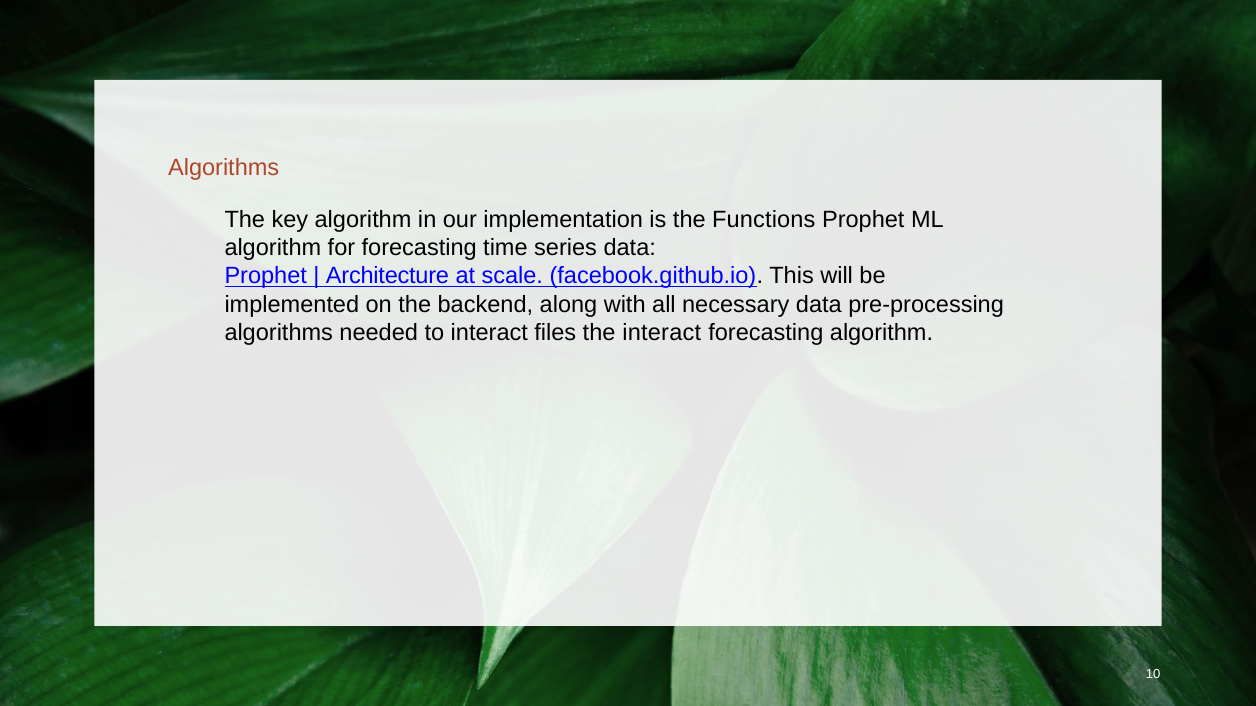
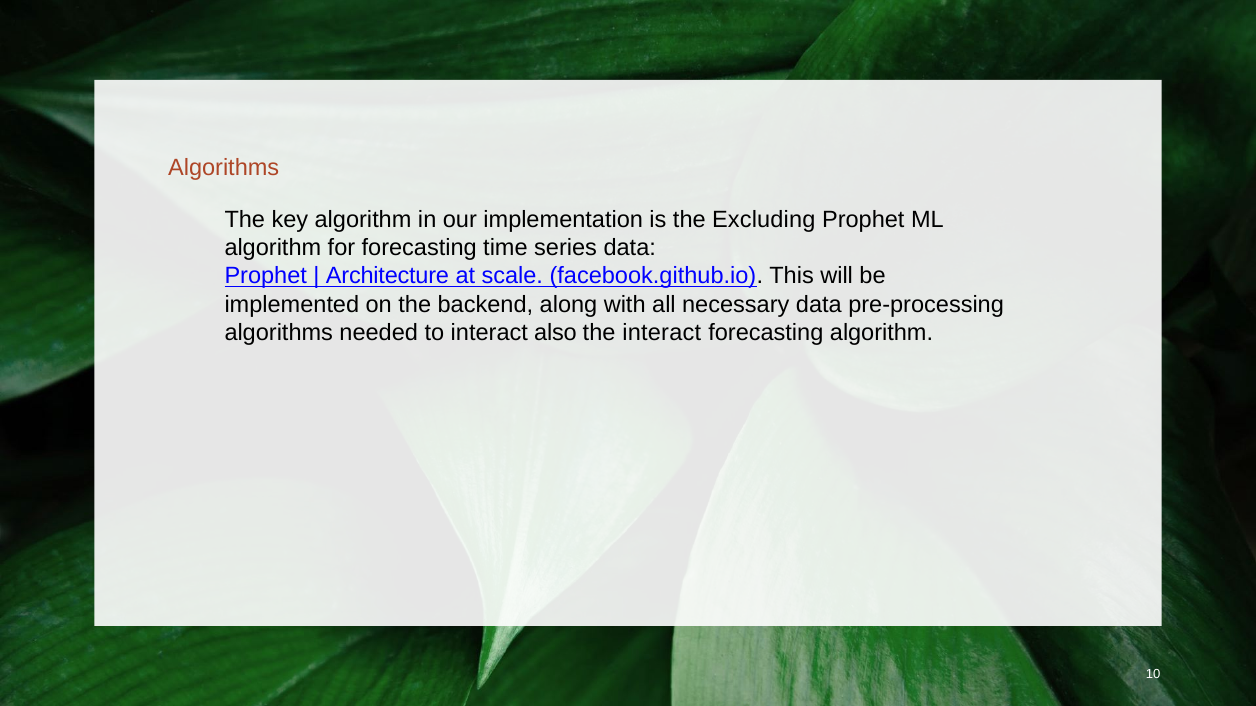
Functions: Functions -> Excluding
files: files -> also
